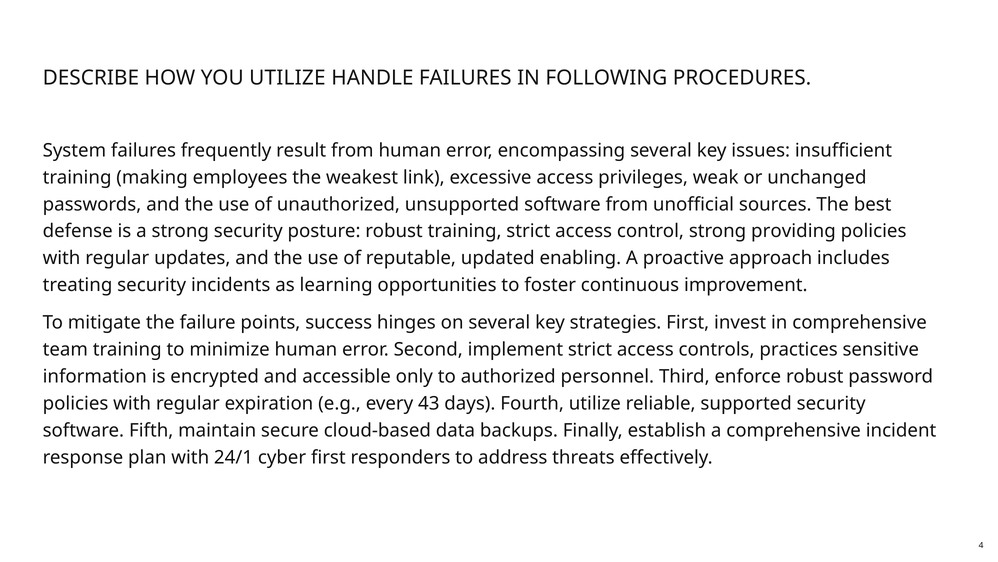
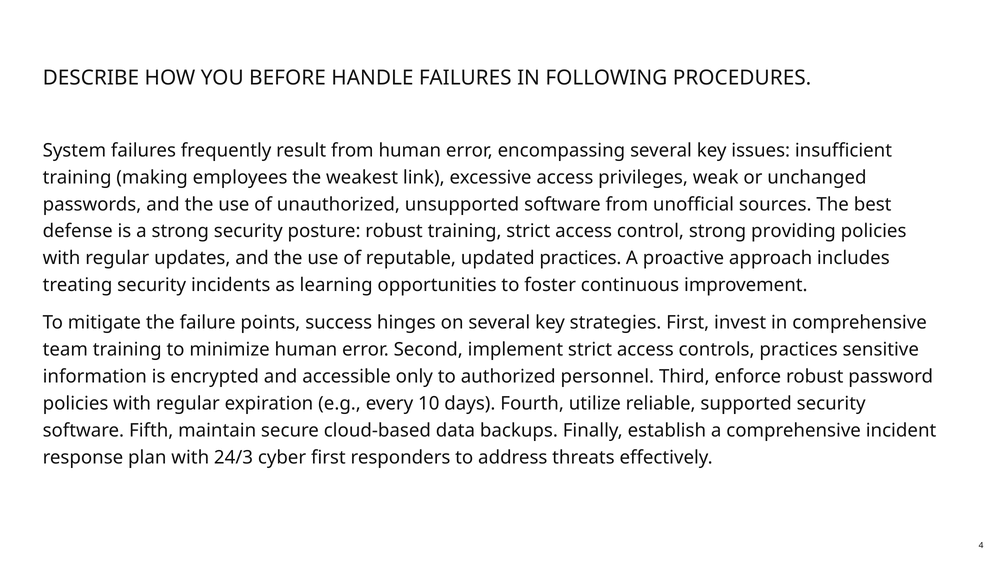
YOU UTILIZE: UTILIZE -> BEFORE
updated enabling: enabling -> practices
43: 43 -> 10
24/1: 24/1 -> 24/3
